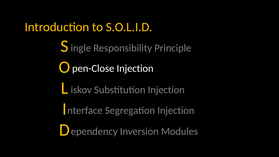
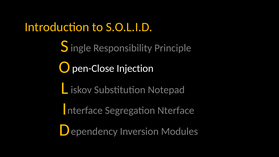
Substitution Injection: Injection -> Notepad
Segregation Injection: Injection -> Nterface
